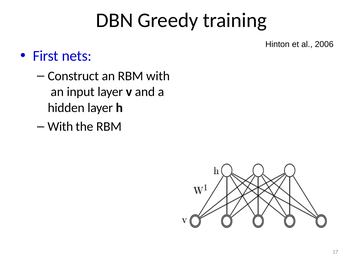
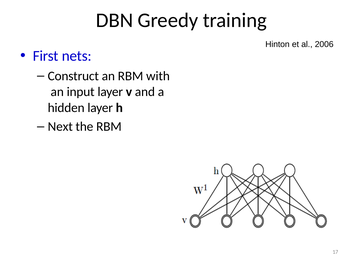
With at (60, 126): With -> Next
